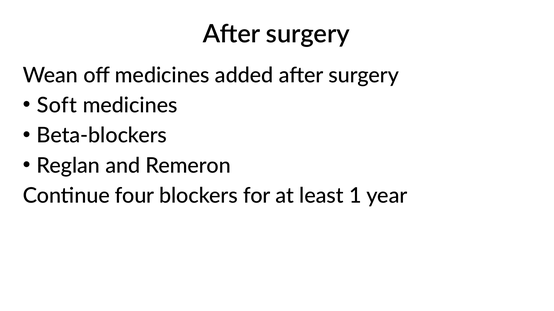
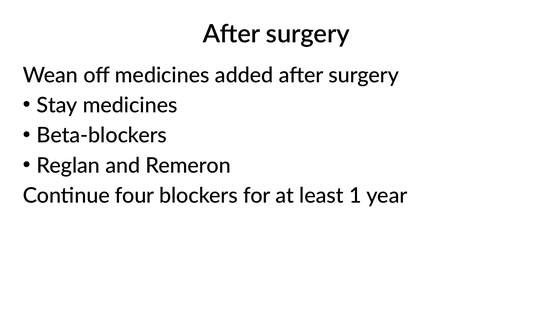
Soft: Soft -> Stay
